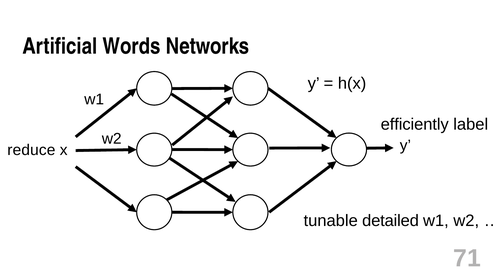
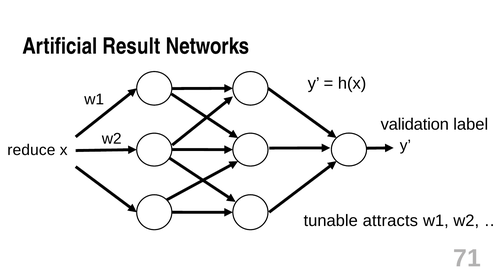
Words: Words -> Result
efficiently: efficiently -> validation
detailed: detailed -> attracts
